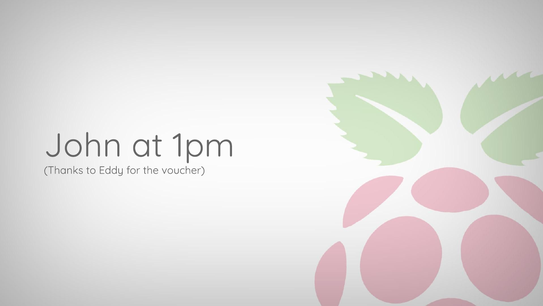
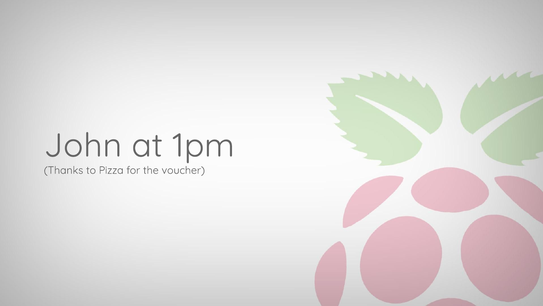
Eddy: Eddy -> Pizza
